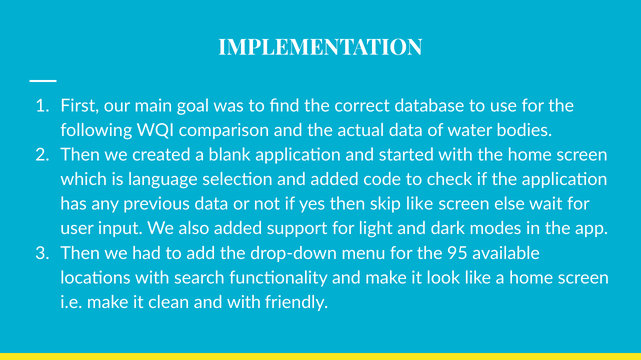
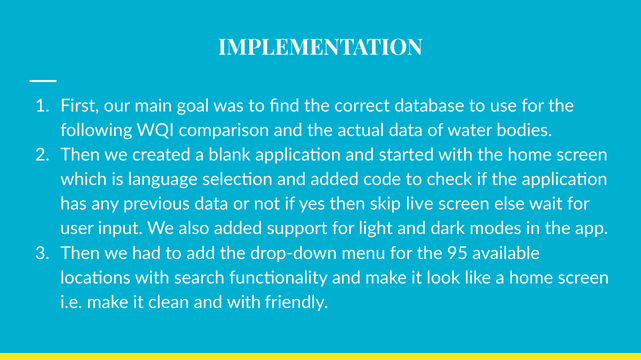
skip like: like -> live
